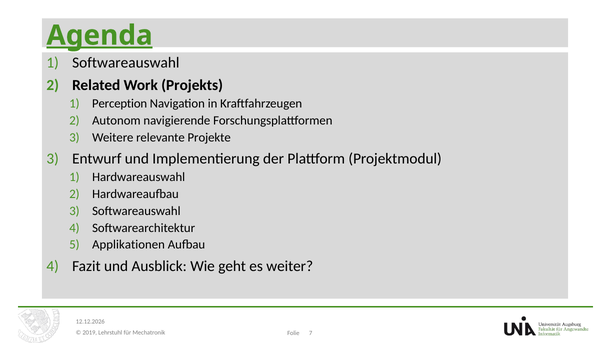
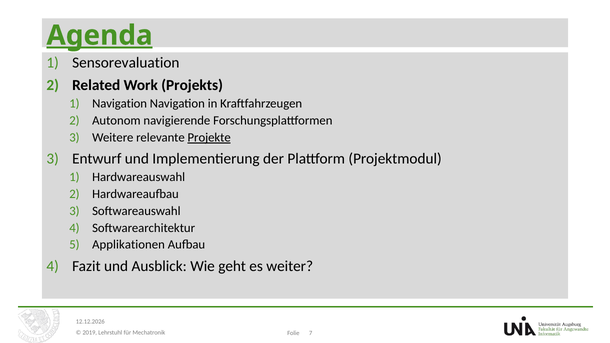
Softwareauswahl at (126, 63): Softwareauswahl -> Sensorevaluation
Perception at (120, 104): Perception -> Navigation
Projekte underline: none -> present
